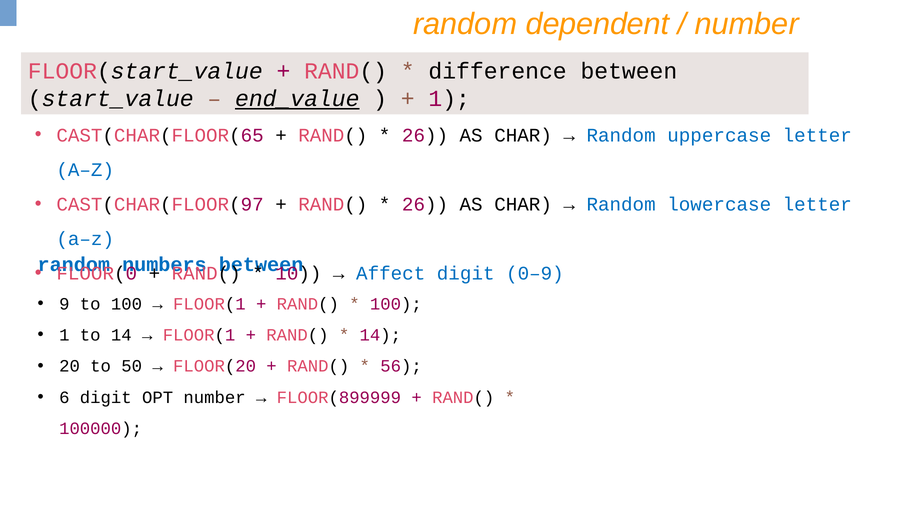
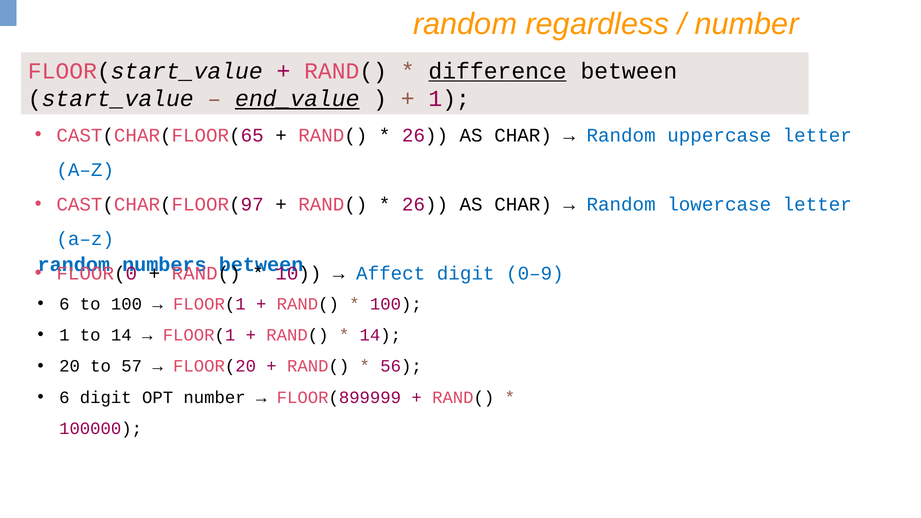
dependent: dependent -> regardless
difference underline: none -> present
9 at (64, 304): 9 -> 6
50: 50 -> 57
